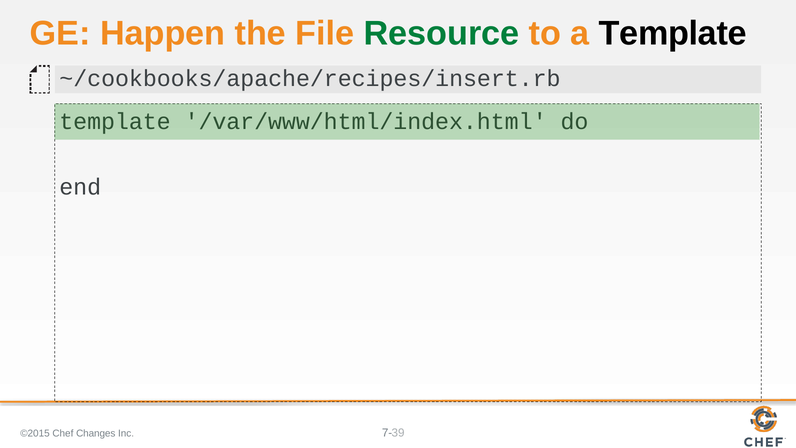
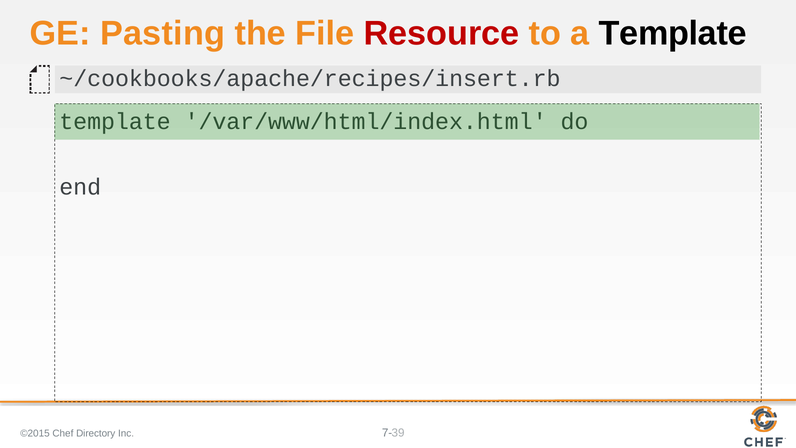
Happen: Happen -> Pasting
Resource colour: green -> red
Changes: Changes -> Directory
